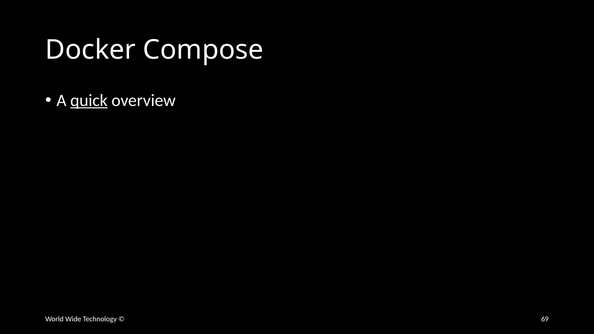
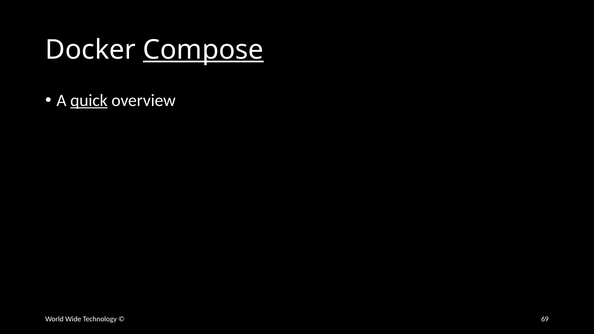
Compose underline: none -> present
